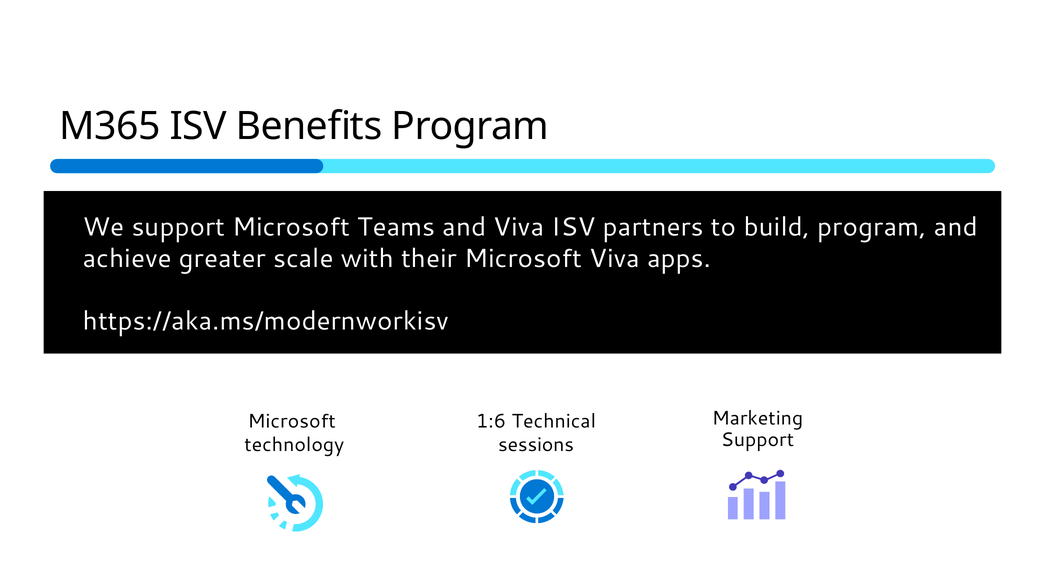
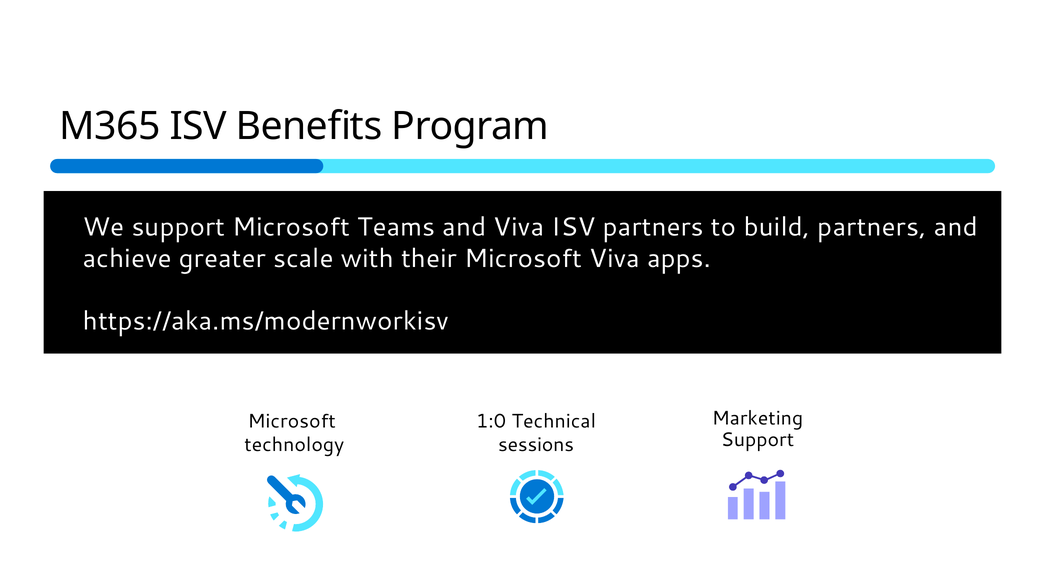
build program: program -> partners
1:6: 1:6 -> 1:0
